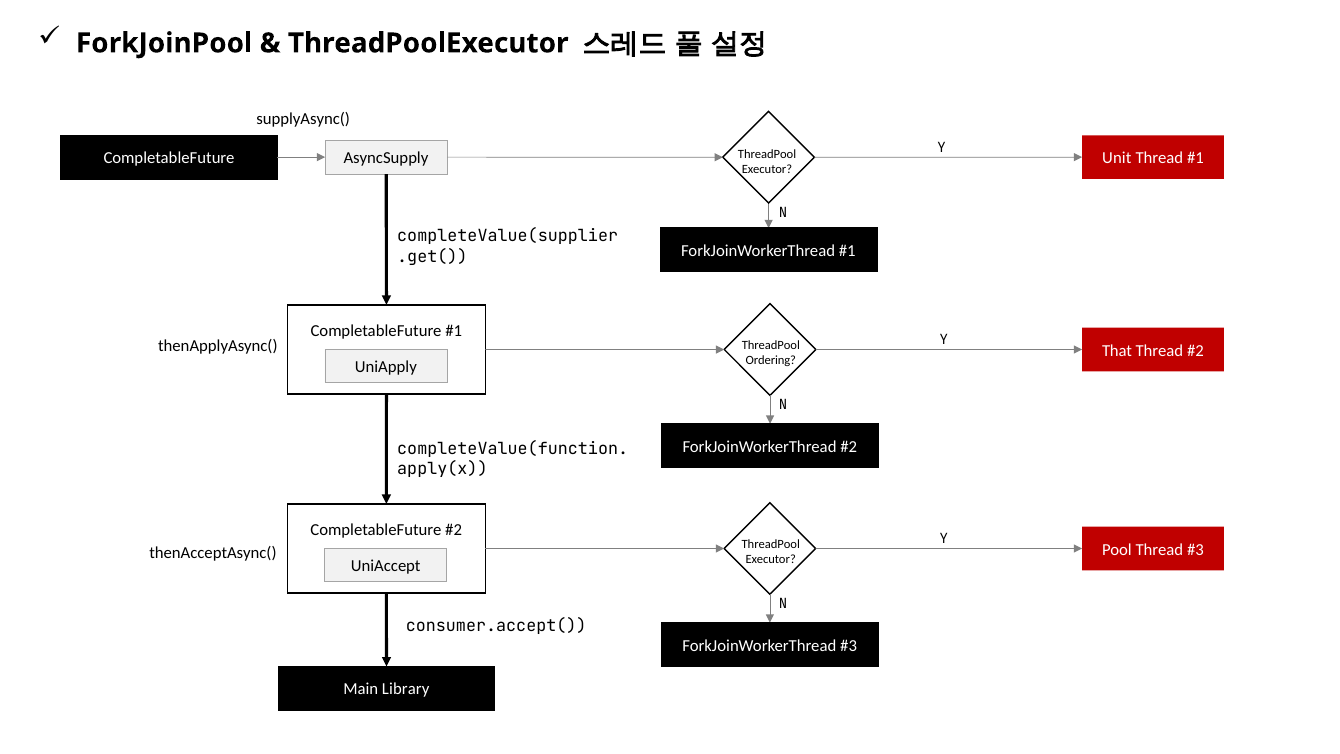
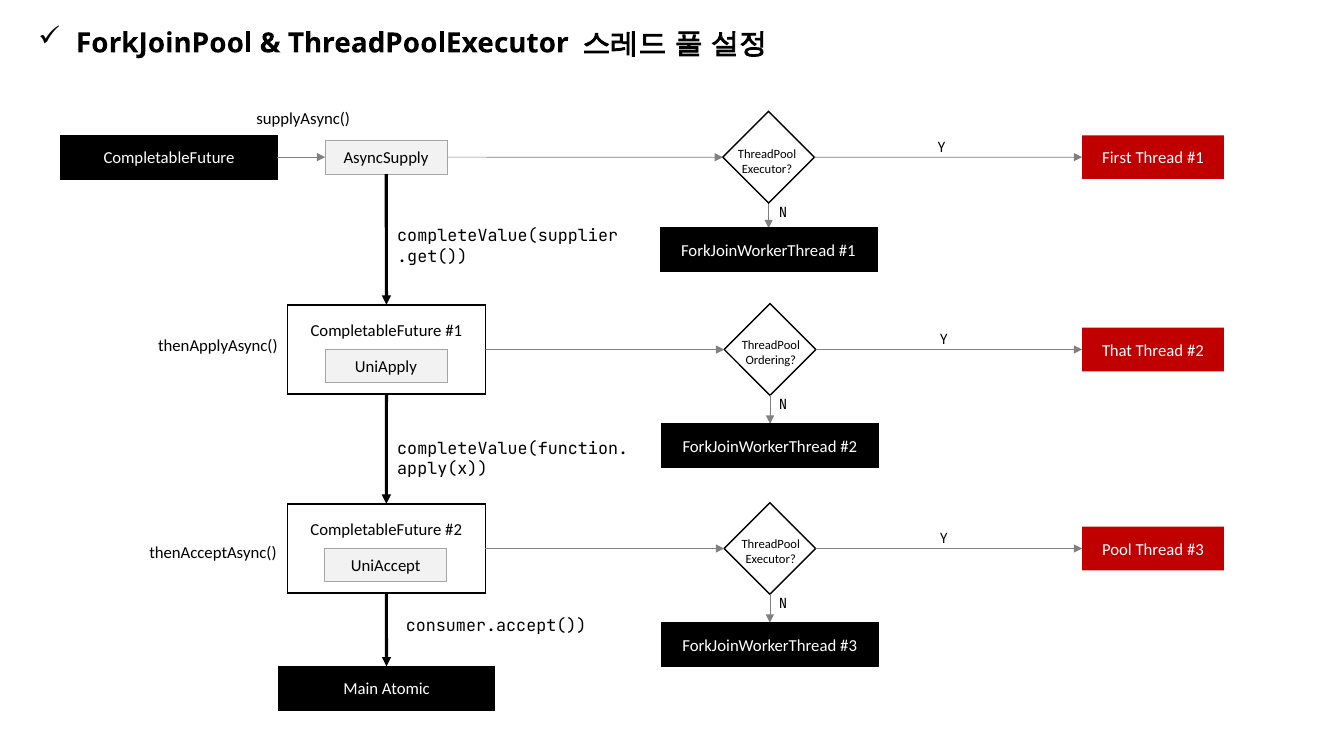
Unit: Unit -> First
Library: Library -> Atomic
